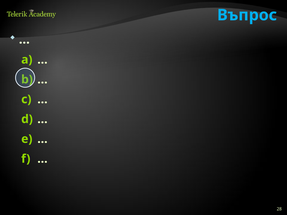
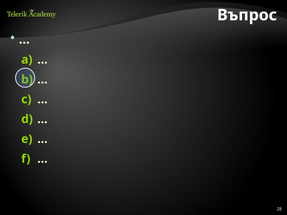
Въпрос colour: light blue -> white
